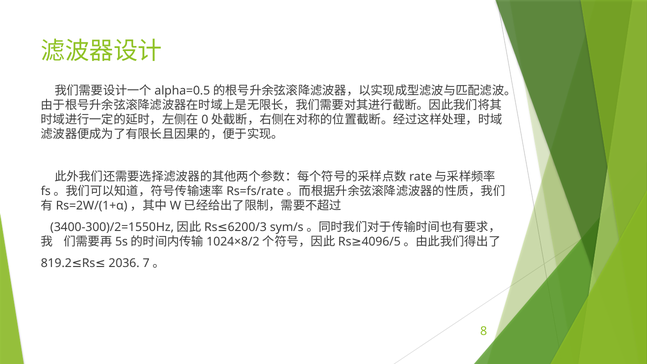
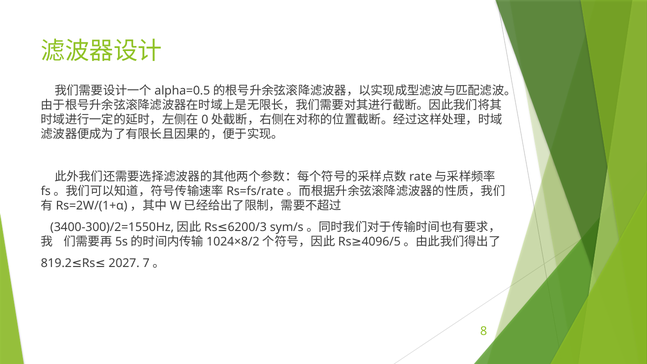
2036: 2036 -> 2027
